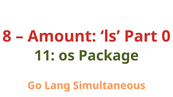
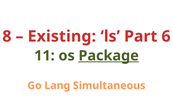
Amount: Amount -> Existing
0: 0 -> 6
Package underline: none -> present
